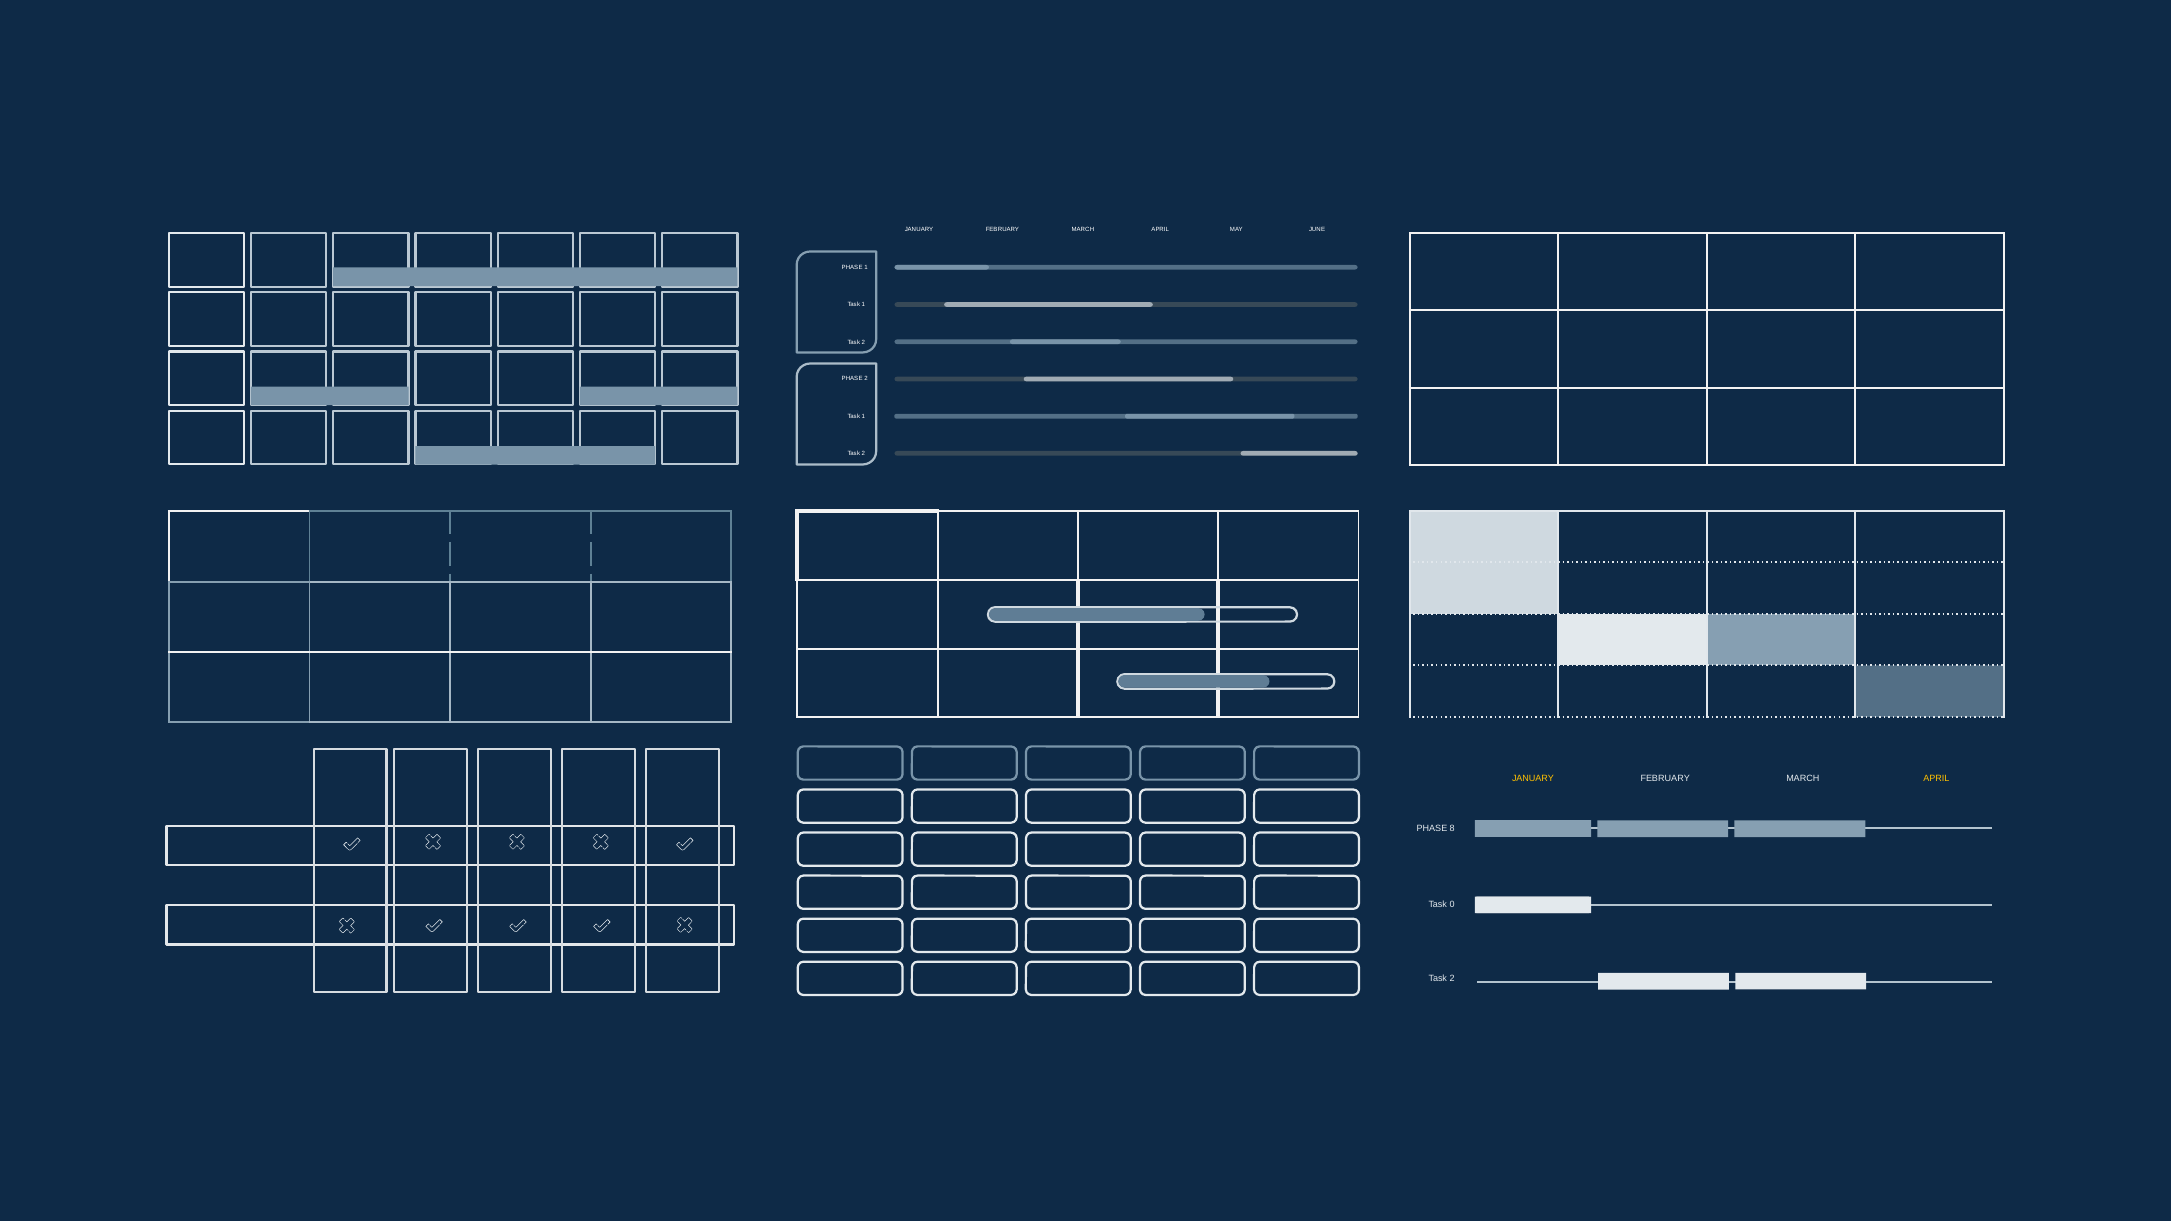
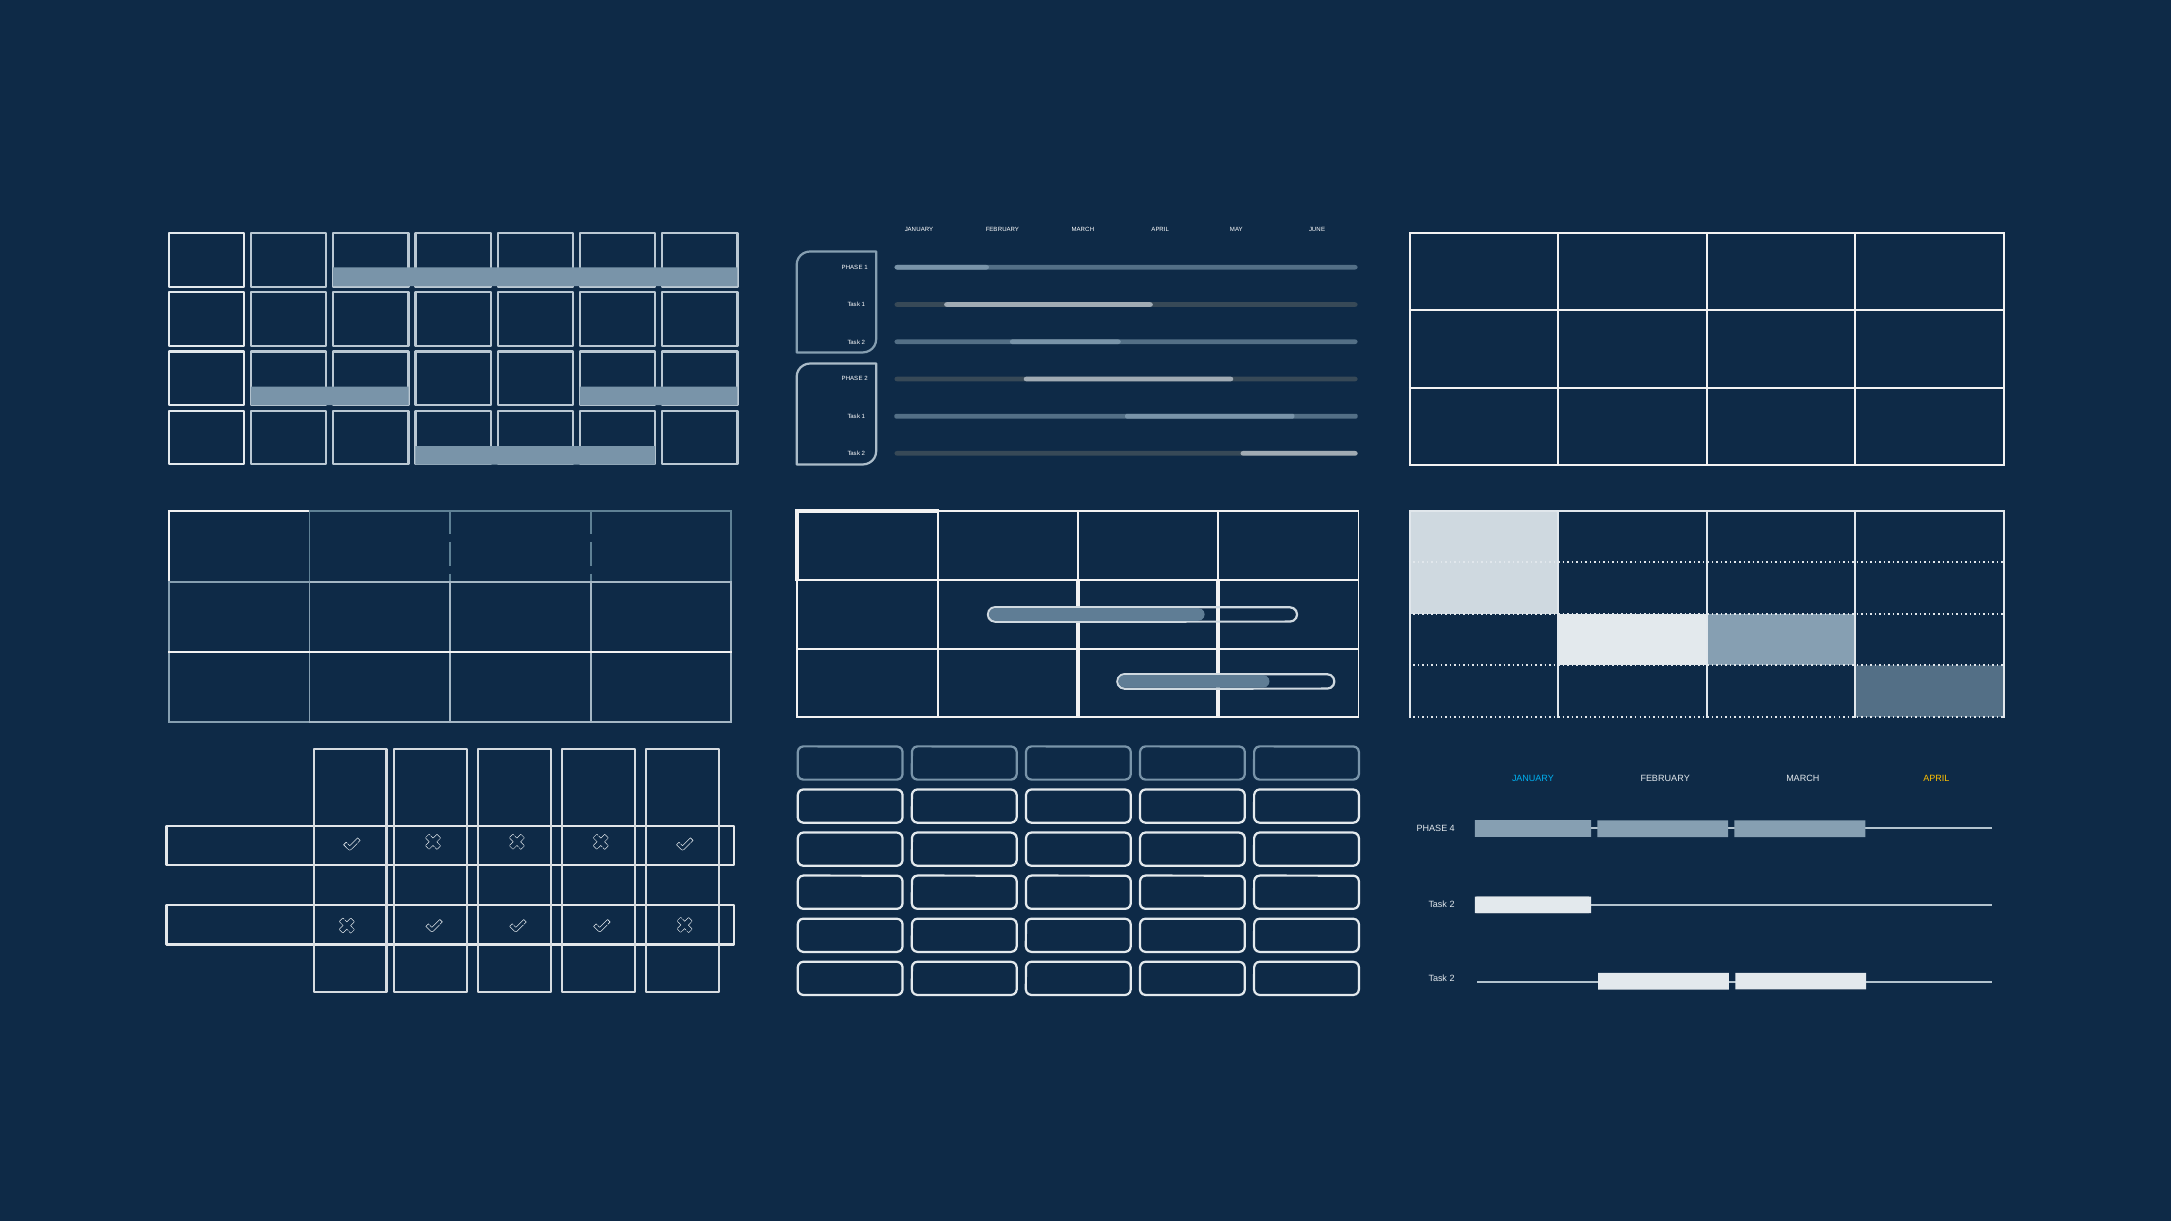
JANUARY at (1533, 779) colour: yellow -> light blue
8: 8 -> 4
0 at (1452, 904): 0 -> 2
